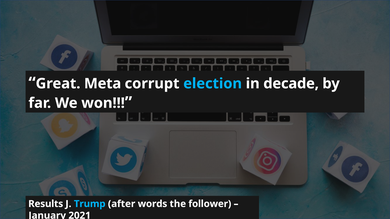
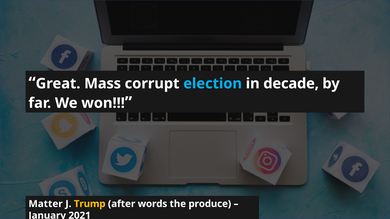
Meta: Meta -> Mass
Results: Results -> Matter
Trump colour: light blue -> yellow
follower: follower -> produce
